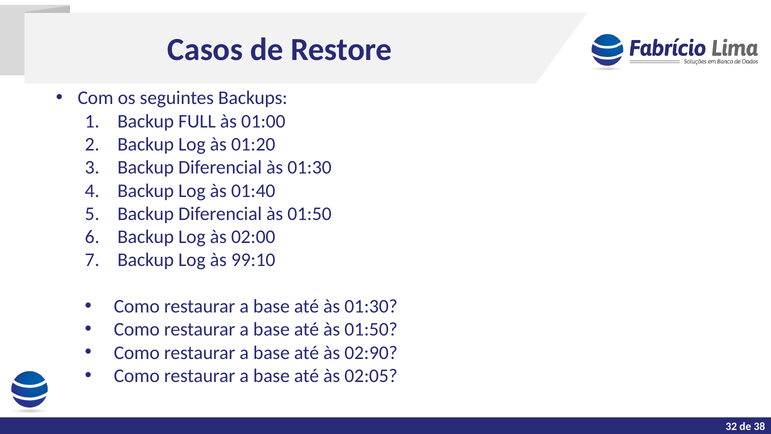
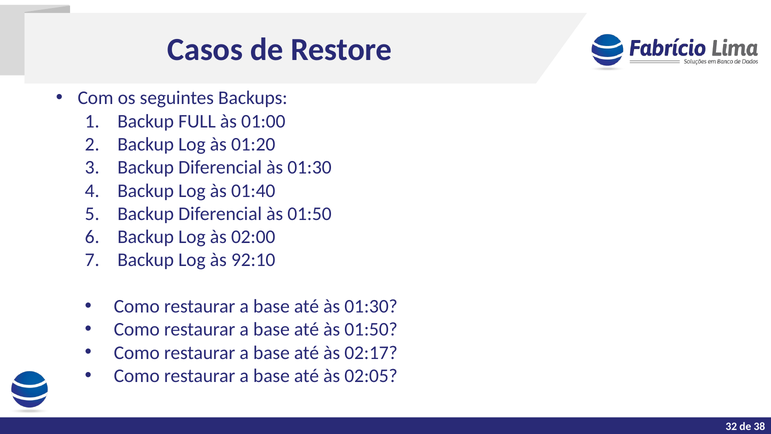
99:10: 99:10 -> 92:10
02:90: 02:90 -> 02:17
